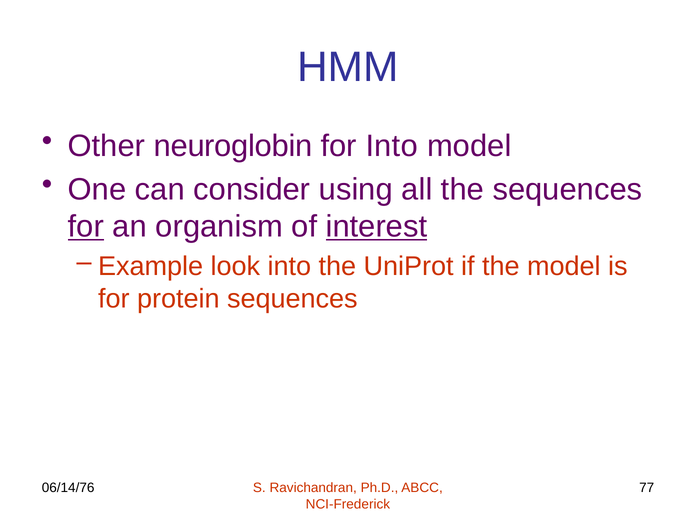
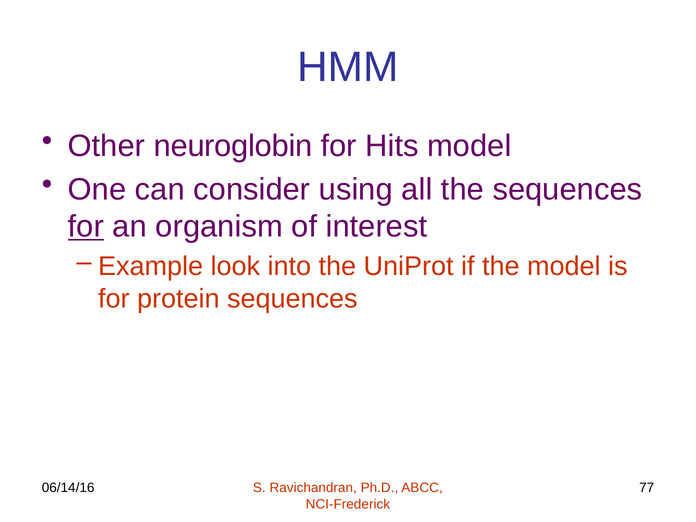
for Into: Into -> Hits
interest underline: present -> none
06/14/76: 06/14/76 -> 06/14/16
